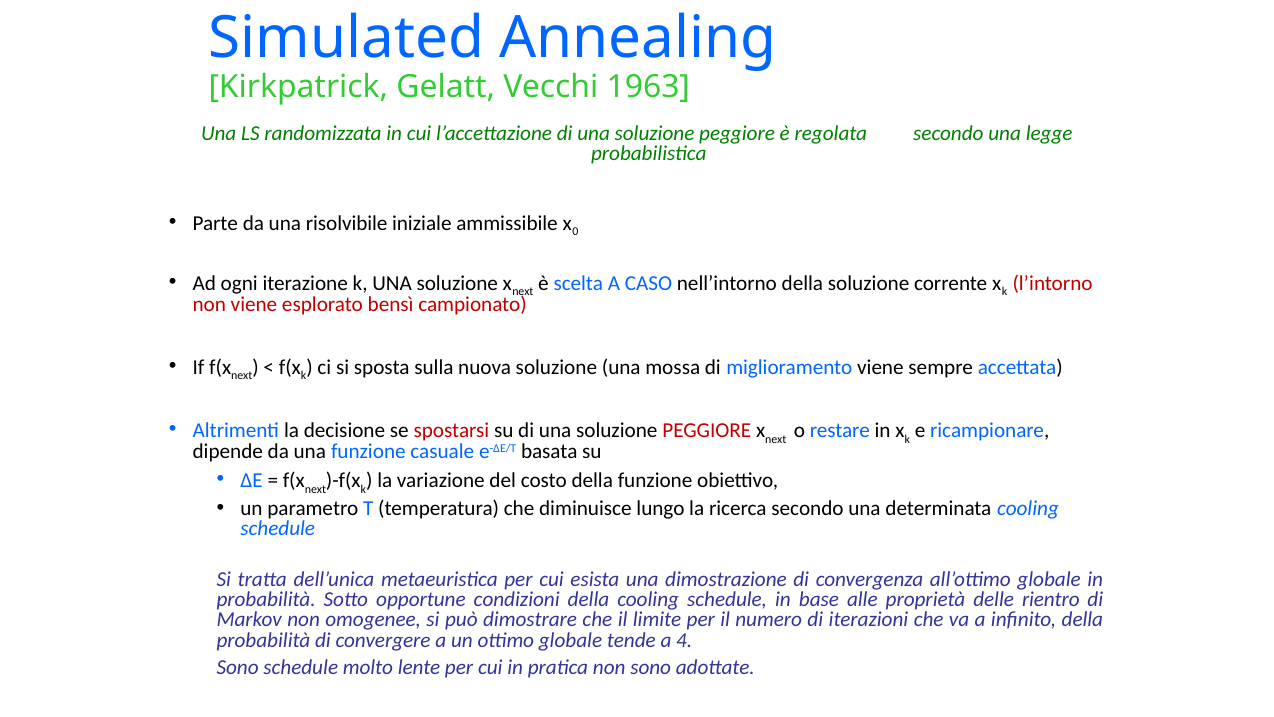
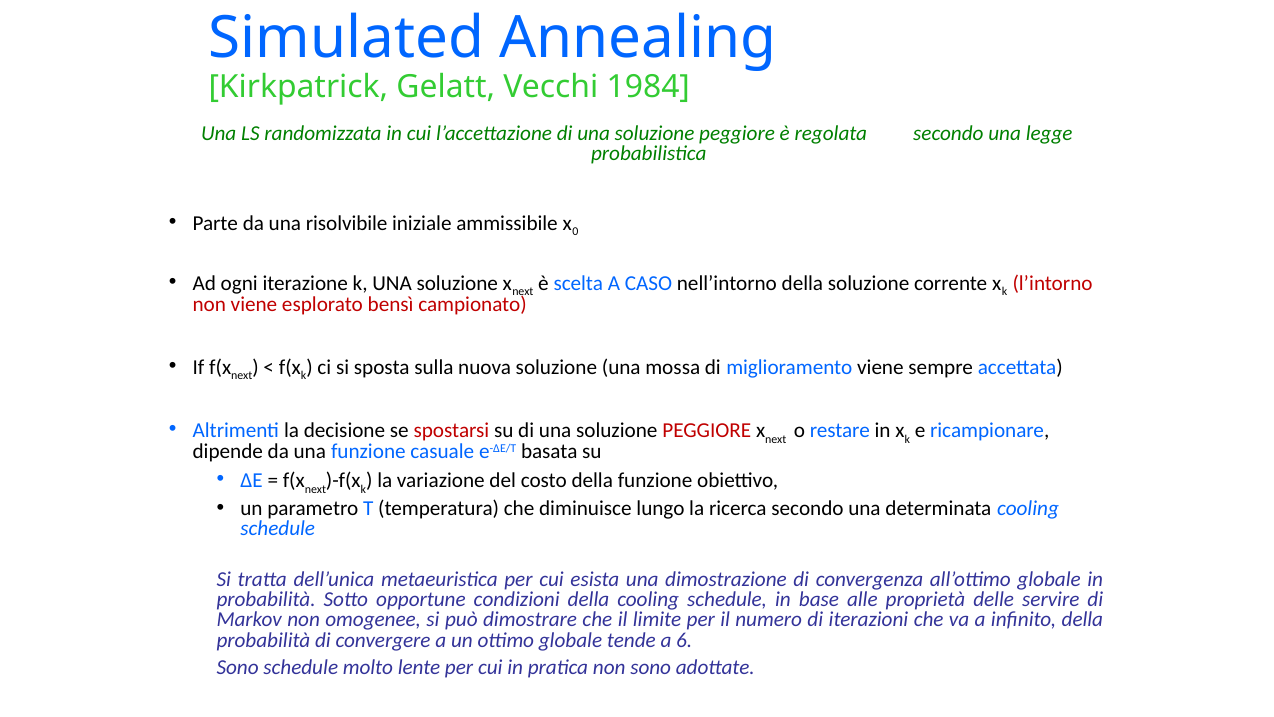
1963: 1963 -> 1984
rientro: rientro -> servire
4: 4 -> 6
